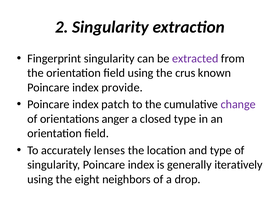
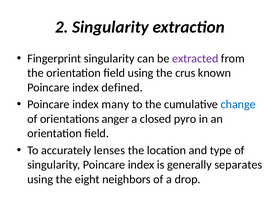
provide: provide -> defined
patch: patch -> many
change colour: purple -> blue
closed type: type -> pyro
iteratively: iteratively -> separates
